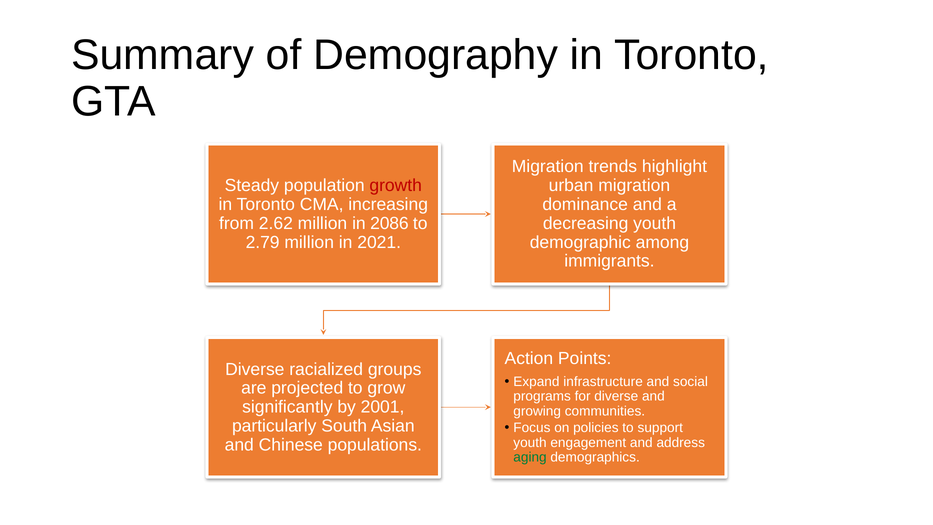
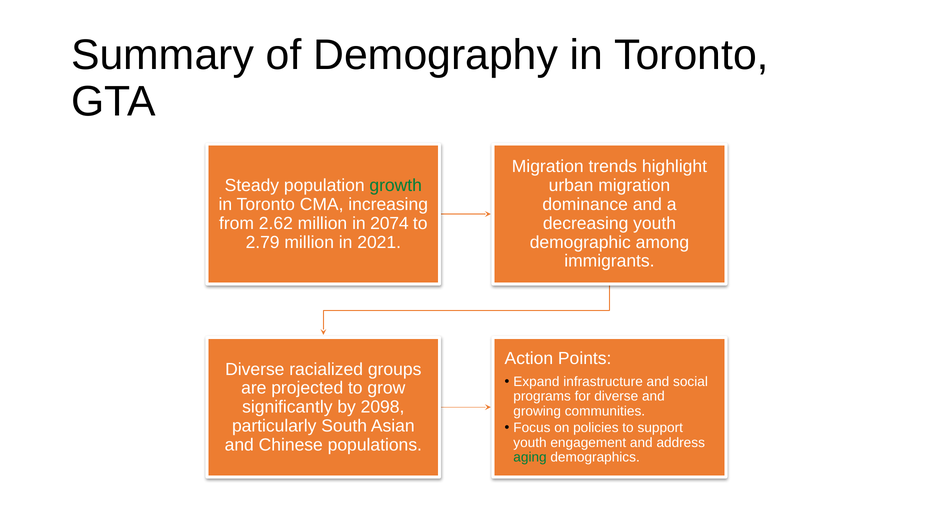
growth colour: red -> green
2086: 2086 -> 2074
2001: 2001 -> 2098
